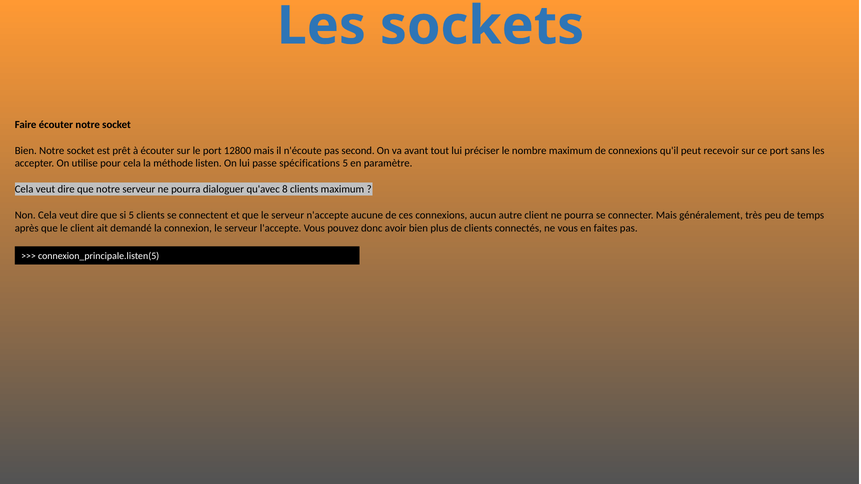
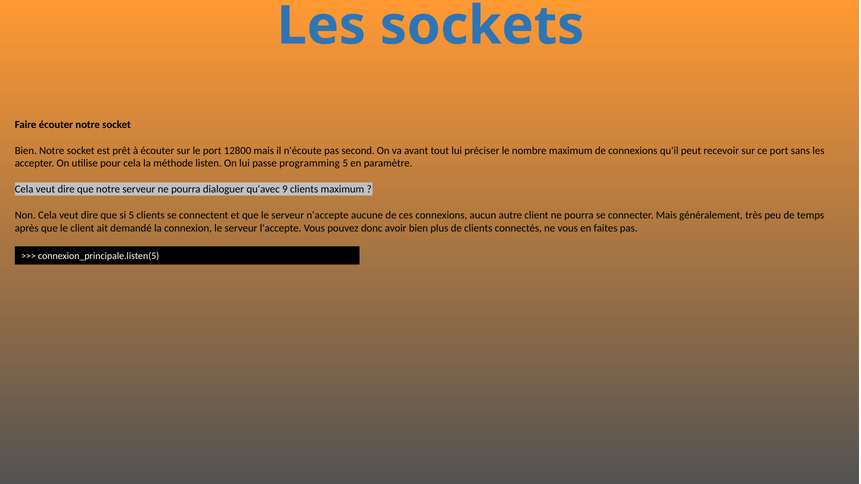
spécifications: spécifications -> programming
8: 8 -> 9
